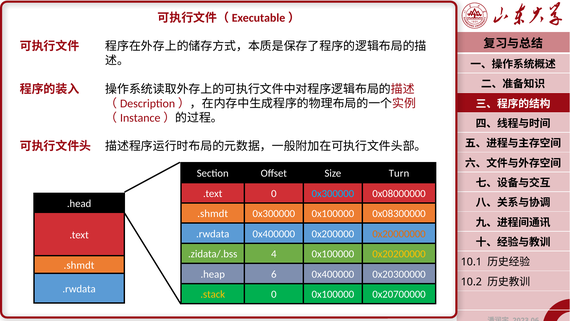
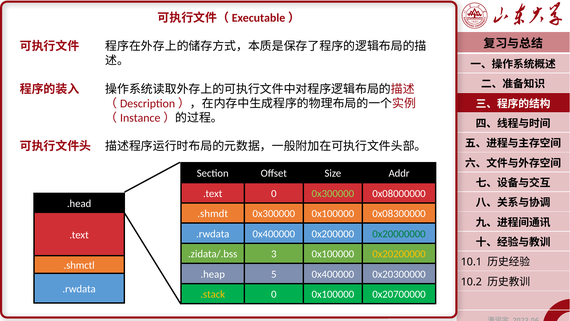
Turn: Turn -> Addr
0x300000 at (333, 193) colour: light blue -> light green
0x20000000 colour: orange -> green
4: 4 -> 3
.shmdt at (79, 265): .shmdt -> .shmctl
6: 6 -> 5
